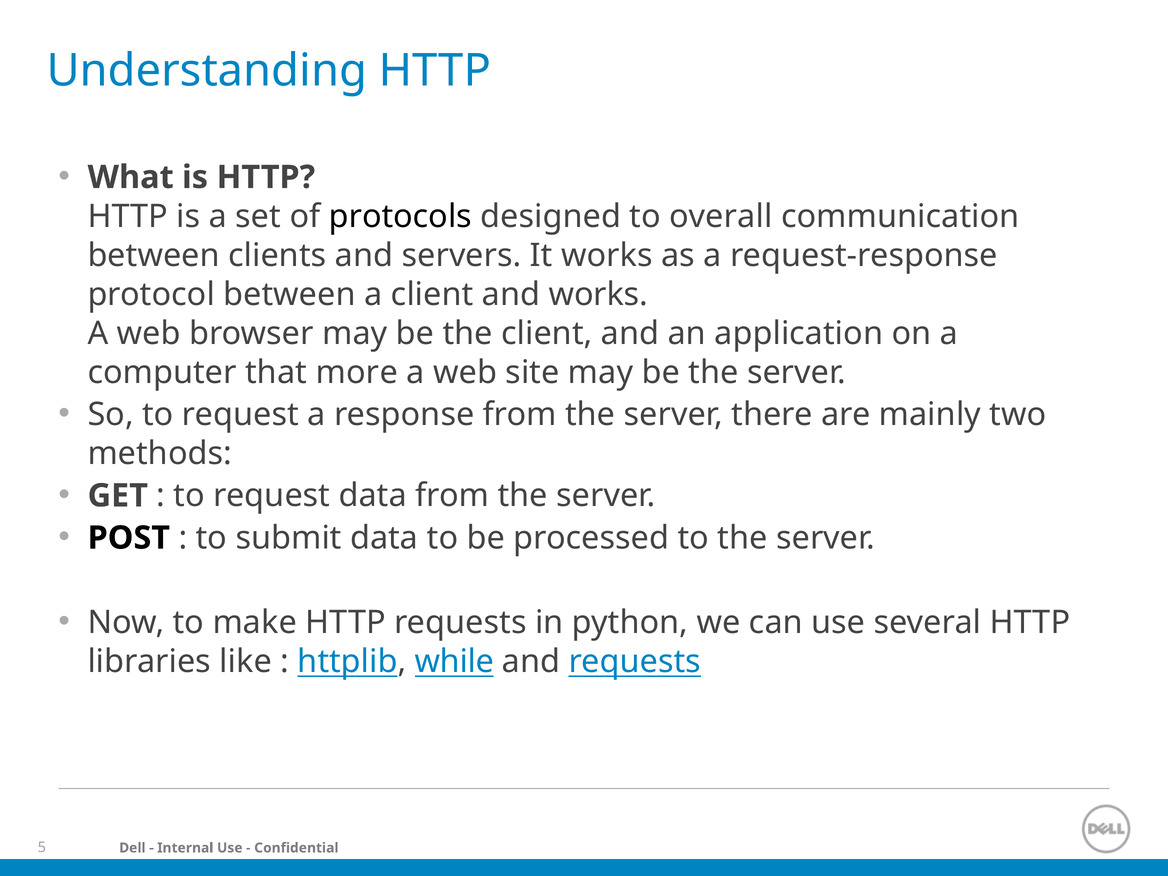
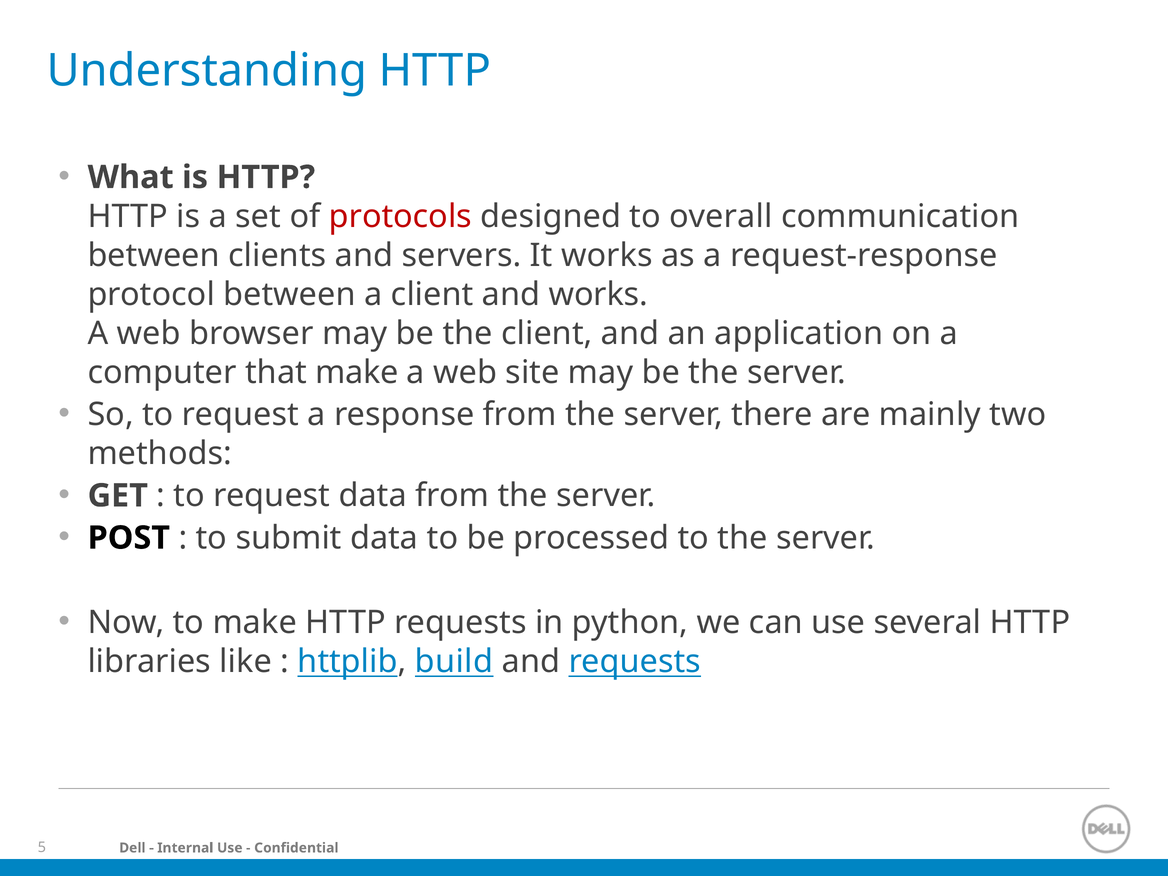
protocols colour: black -> red
that more: more -> make
while: while -> build
